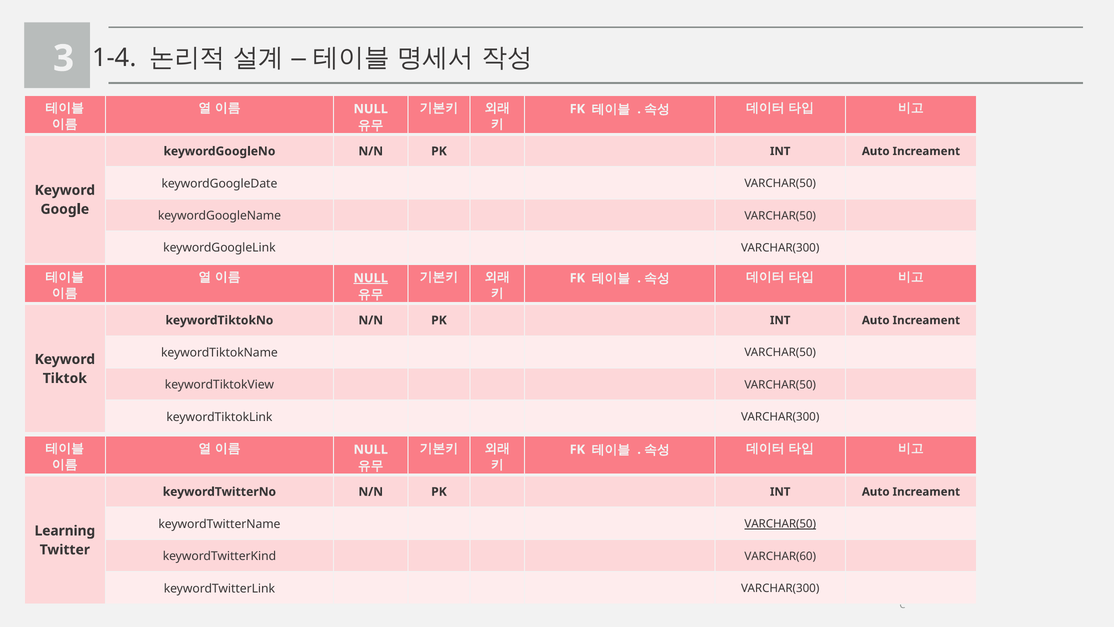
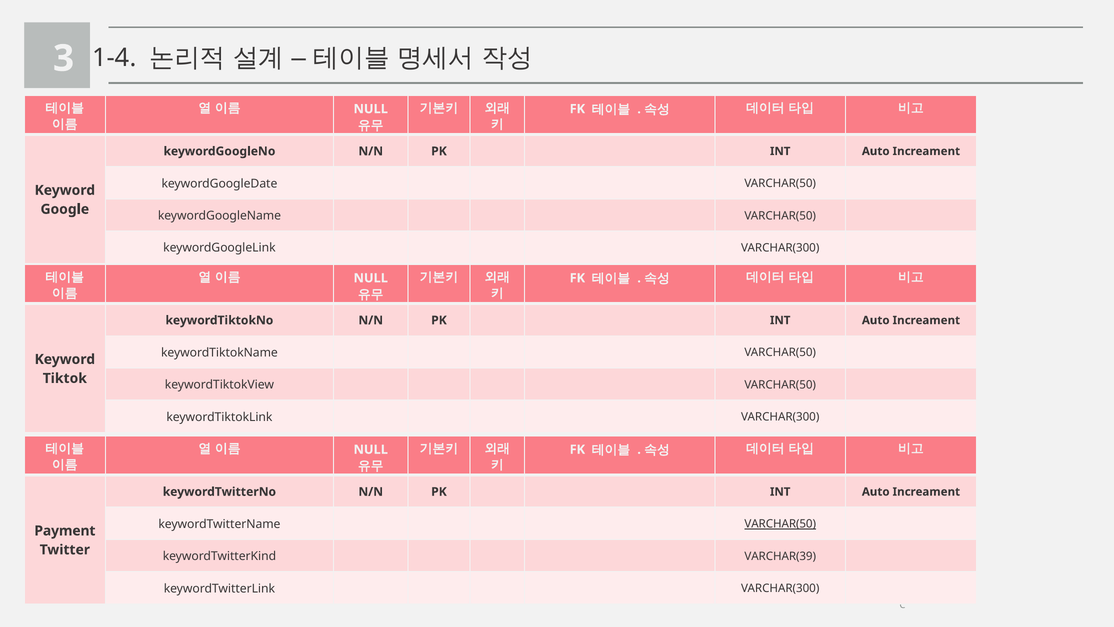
NULL at (371, 278) underline: present -> none
Learning: Learning -> Payment
VARCHAR(60: VARCHAR(60 -> VARCHAR(39
